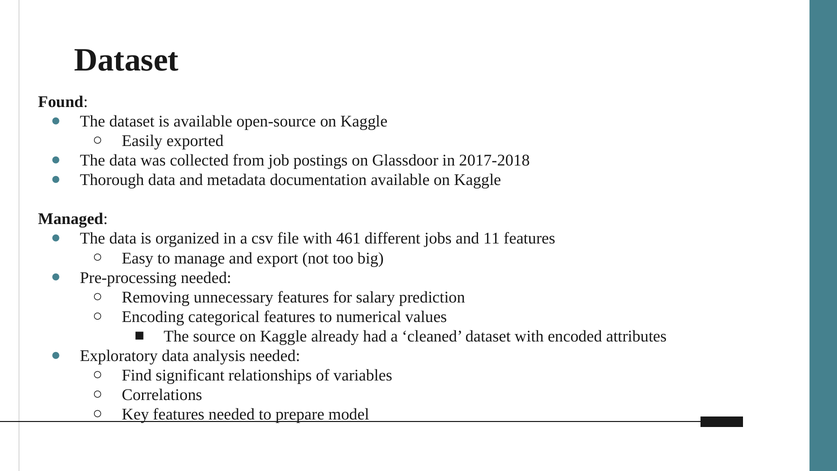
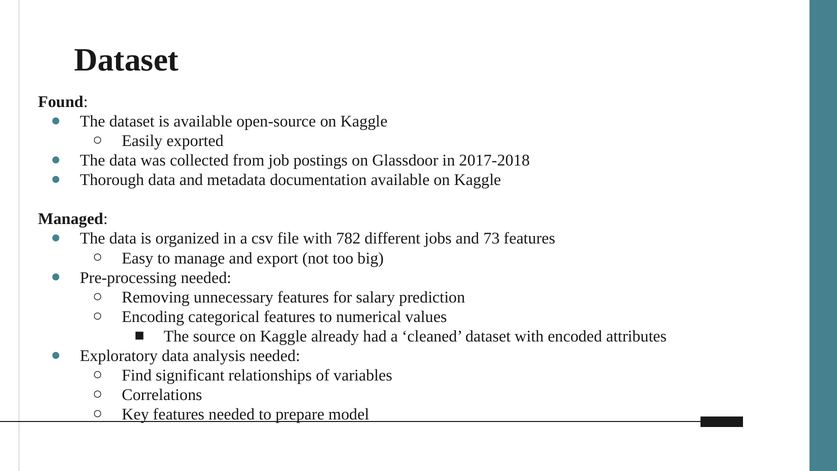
461: 461 -> 782
11: 11 -> 73
